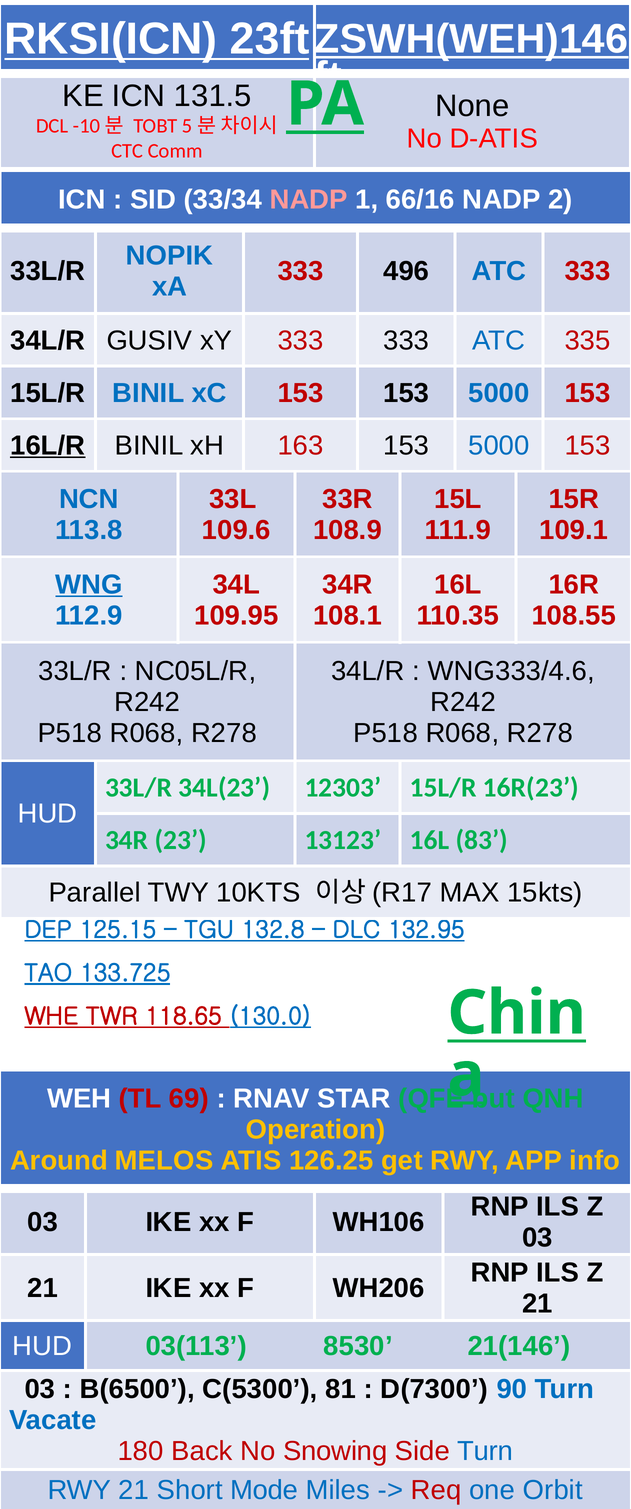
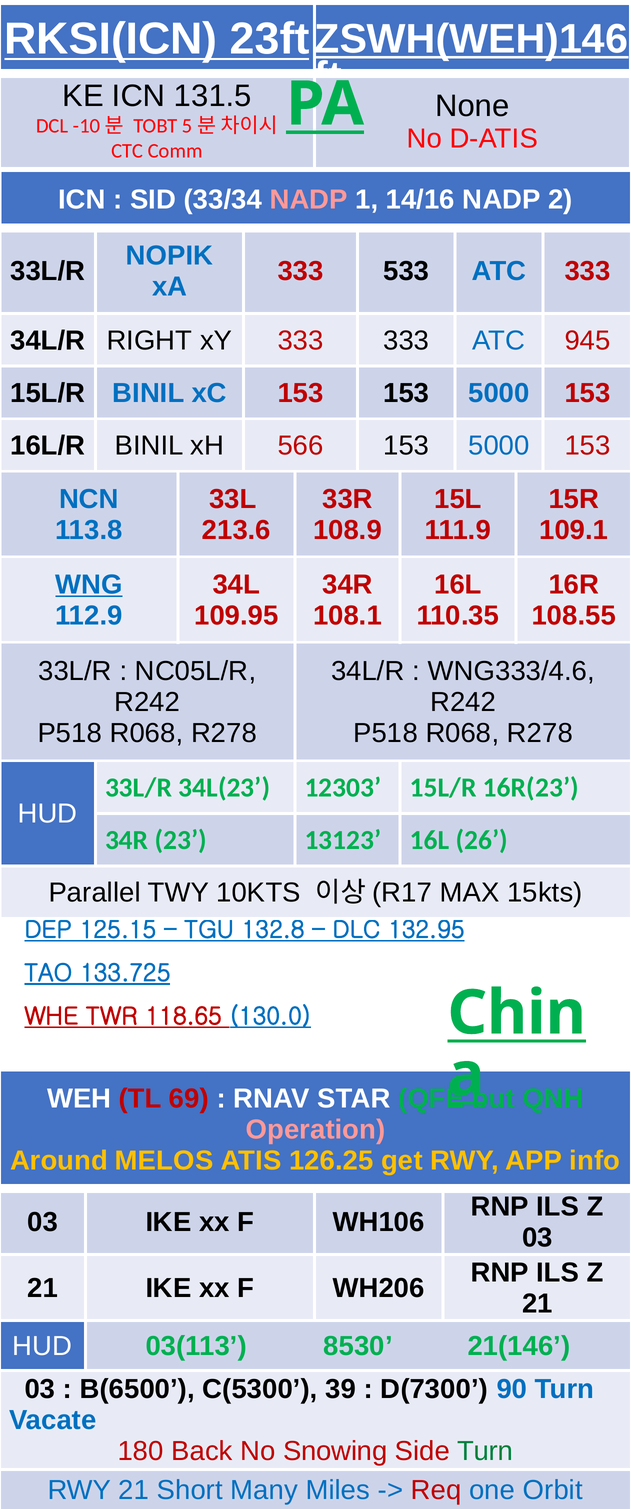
66/16: 66/16 -> 14/16
496: 496 -> 533
GUSIV: GUSIV -> RIGHT
335: 335 -> 945
16L/R underline: present -> none
163: 163 -> 566
109.6: 109.6 -> 213.6
83: 83 -> 26
Operation colour: yellow -> pink
81: 81 -> 39
Turn at (485, 1452) colour: blue -> green
Mode: Mode -> Many
